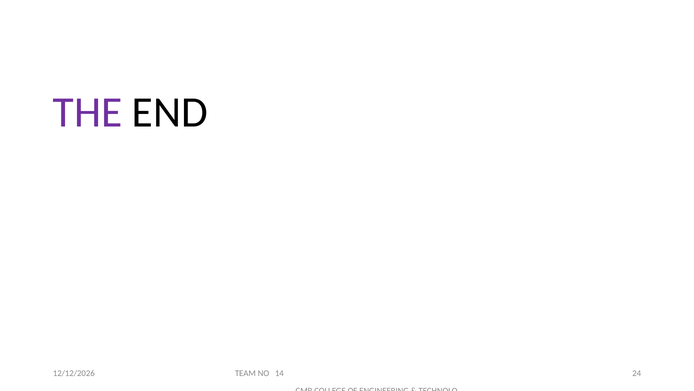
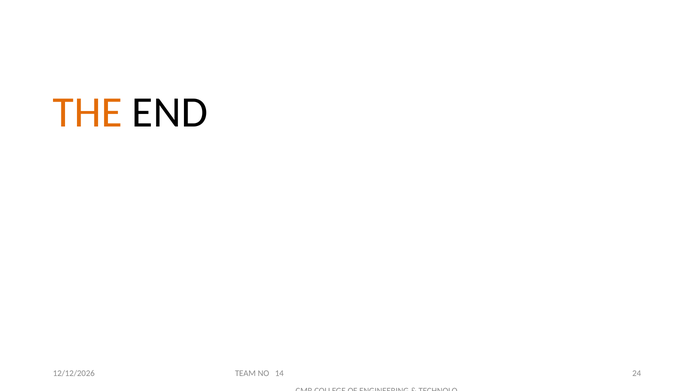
THE colour: purple -> orange
